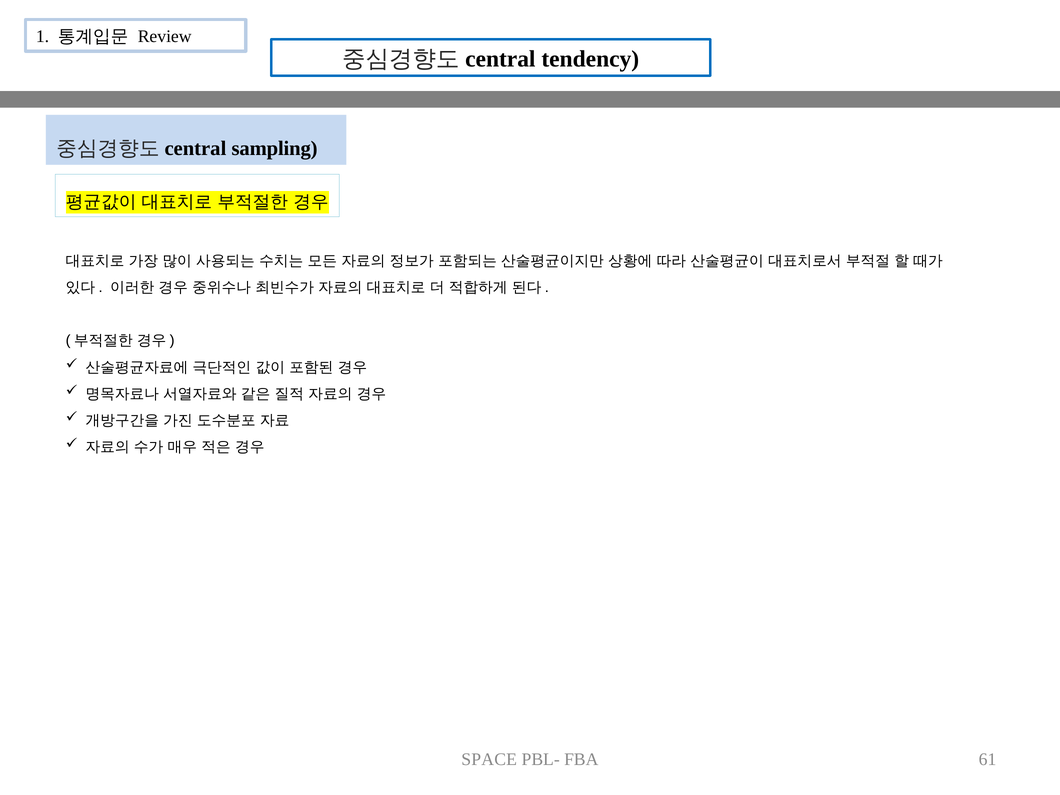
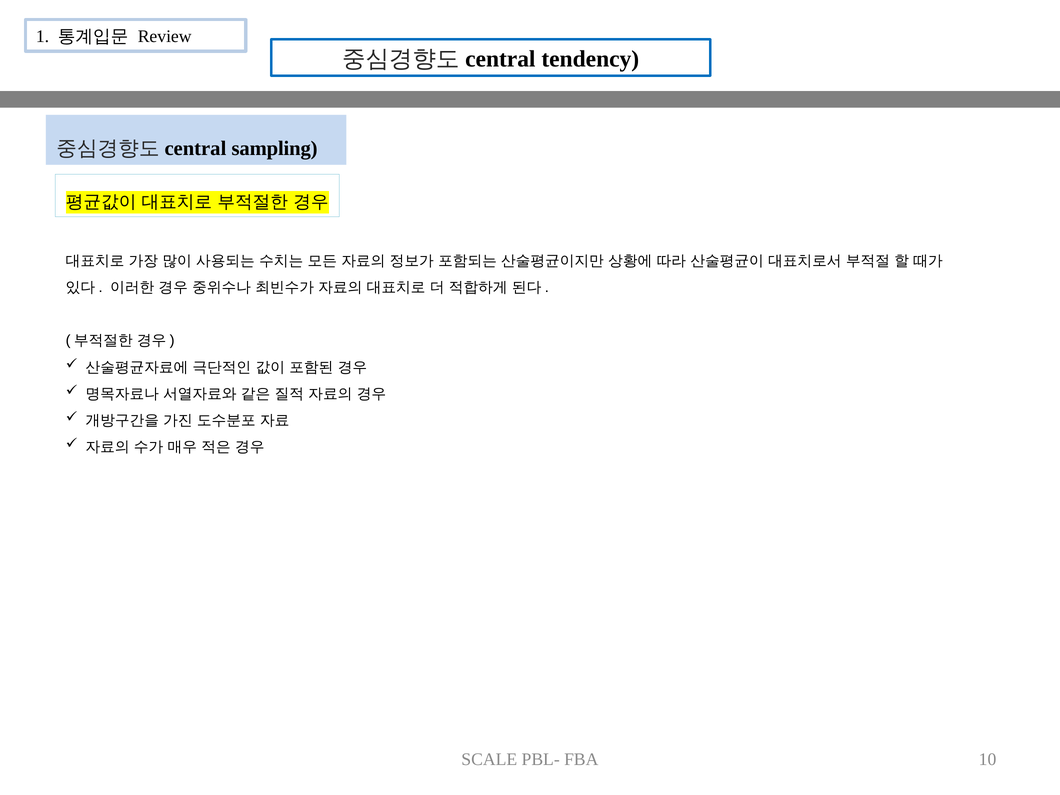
SPACE: SPACE -> SCALE
61: 61 -> 10
